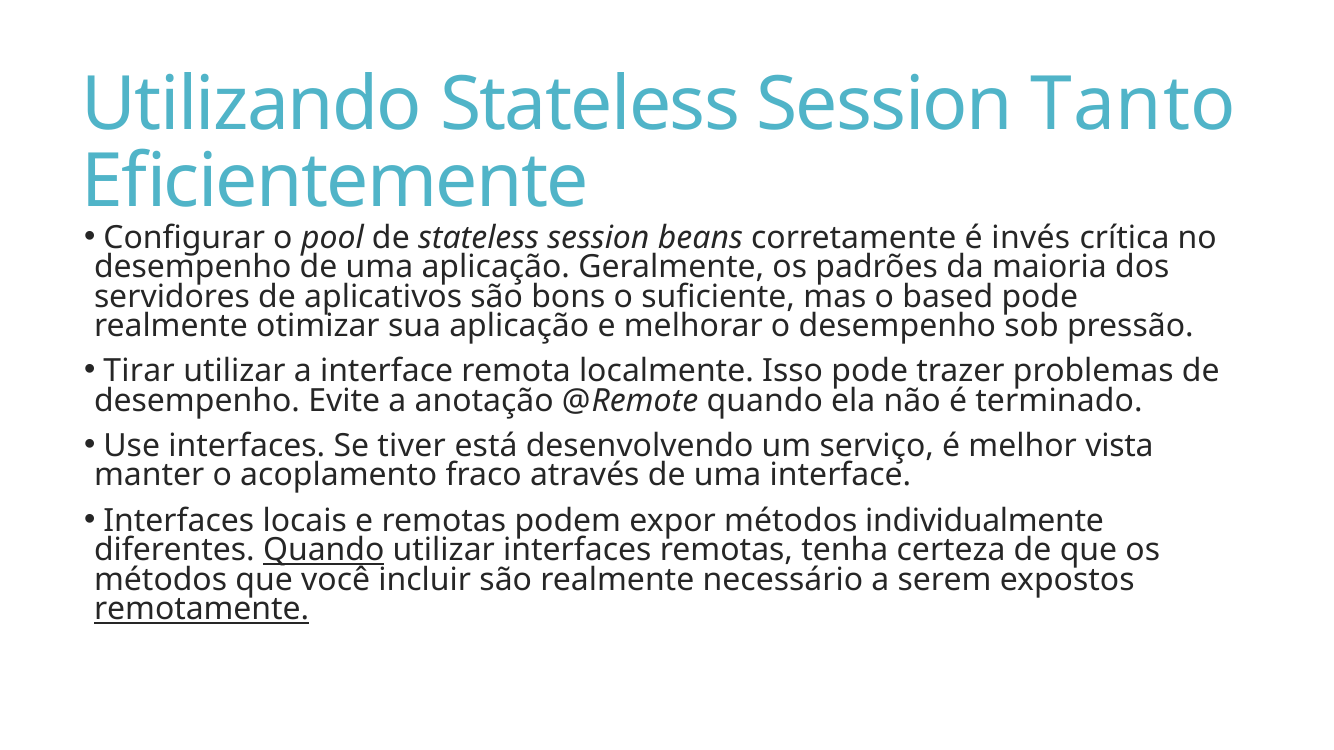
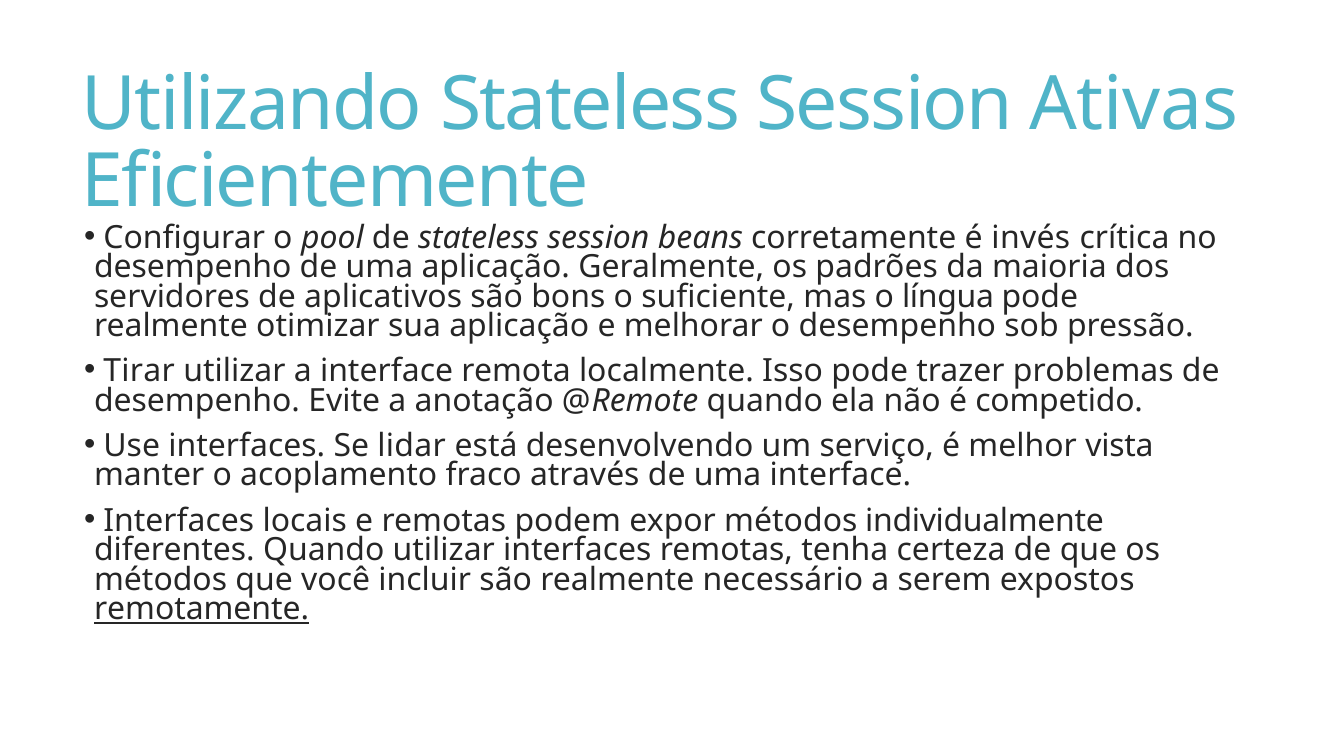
Tanto: Tanto -> Ativas
based: based -> língua
terminado: terminado -> competido
tiver: tiver -> lidar
Quando at (324, 551) underline: present -> none
